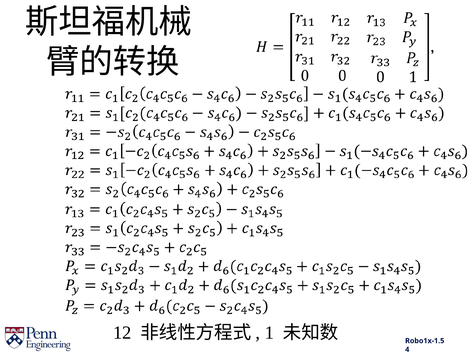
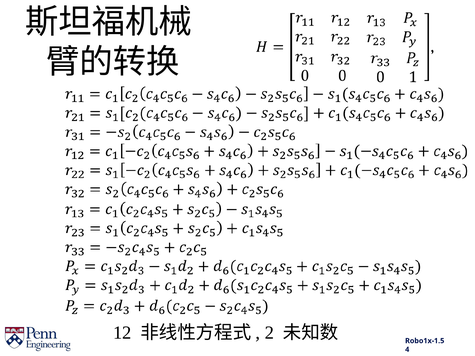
1: 1 -> 2
